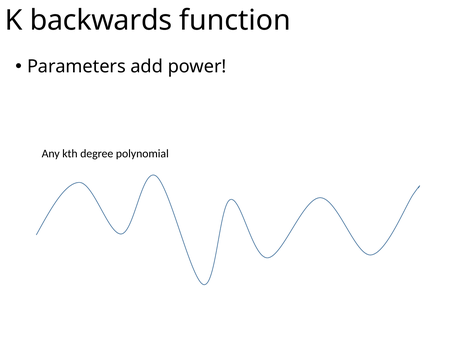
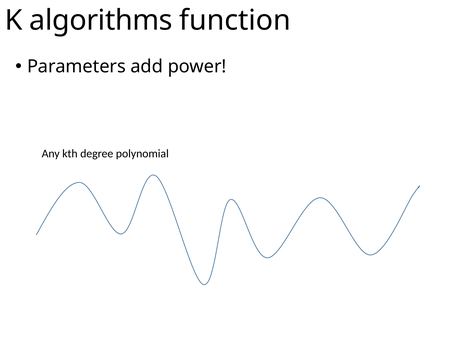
backwards: backwards -> algorithms
